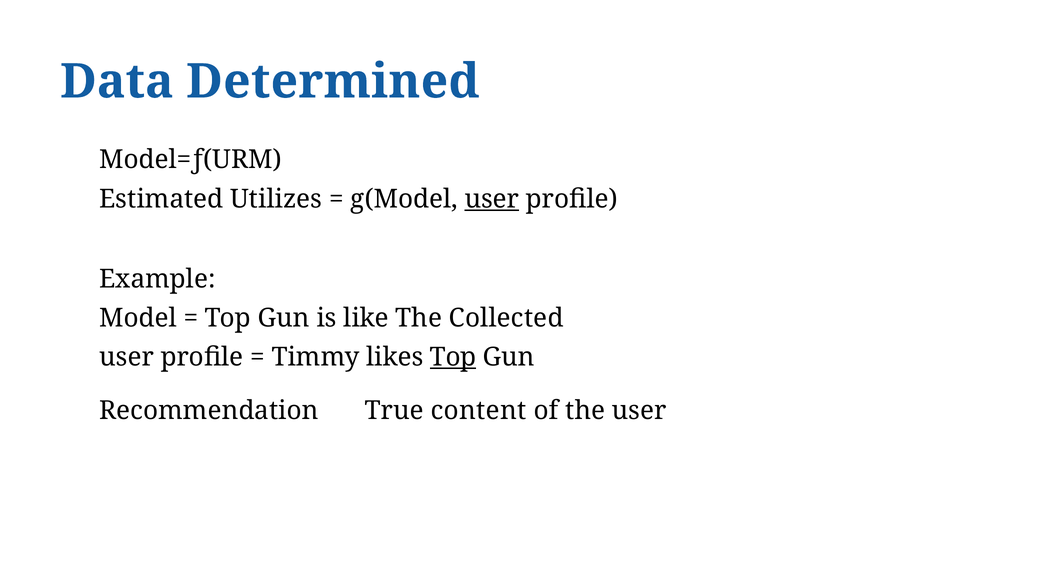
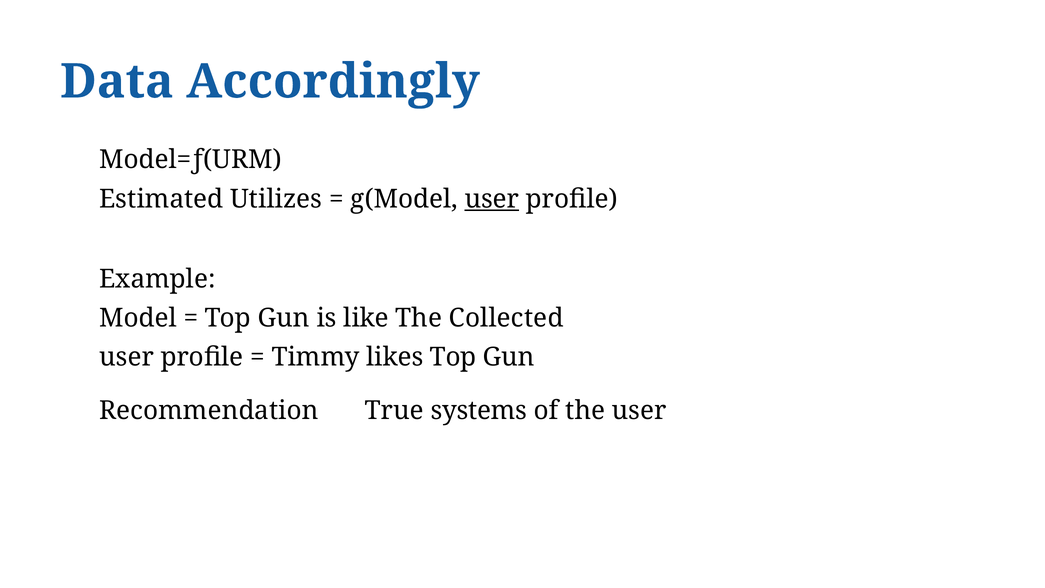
Determined: Determined -> Accordingly
Top at (453, 357) underline: present -> none
content: content -> systems
